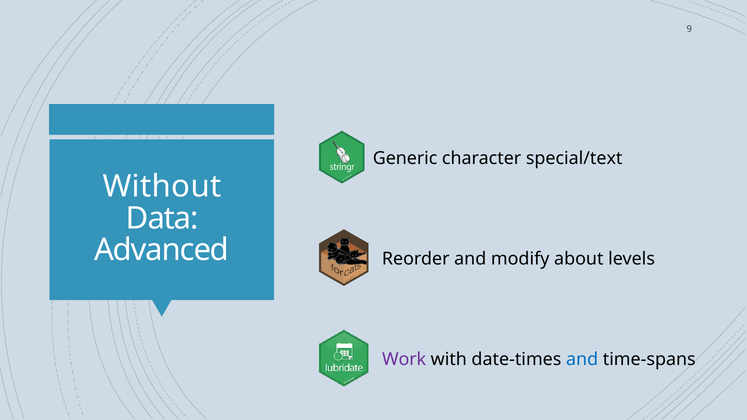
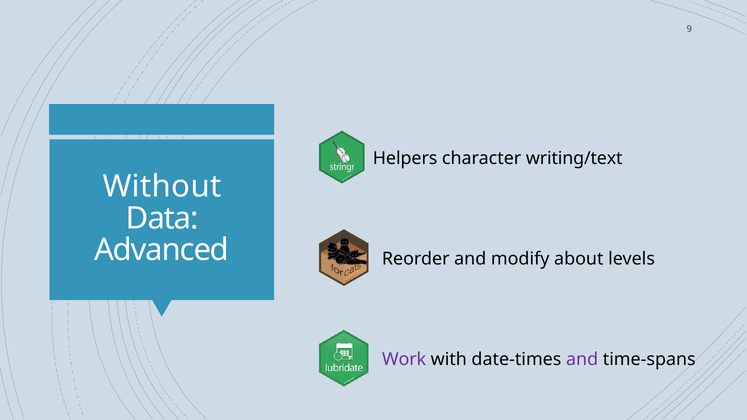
Generic: Generic -> Helpers
special/text: special/text -> writing/text
and at (582, 359) colour: blue -> purple
